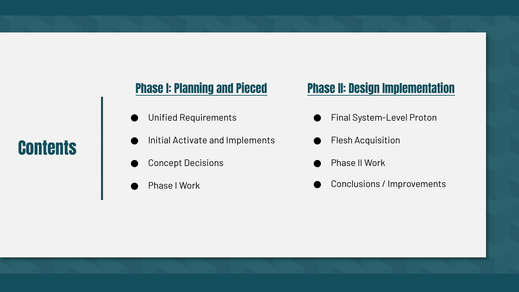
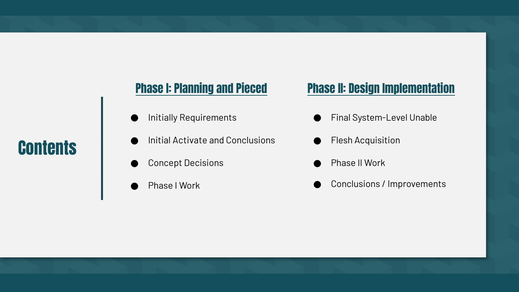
Unified: Unified -> Initially
Proton: Proton -> Unable
and Implements: Implements -> Conclusions
